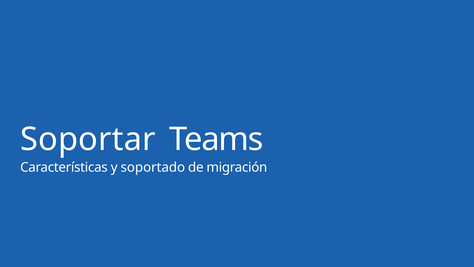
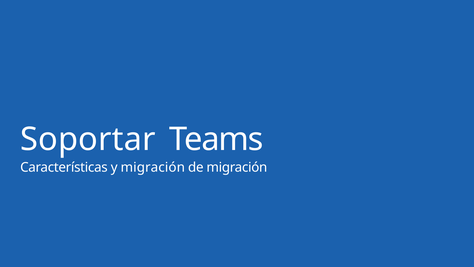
y soportado: soportado -> migración
